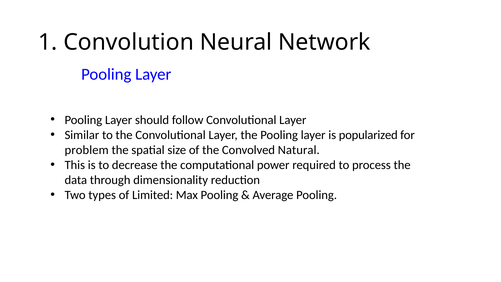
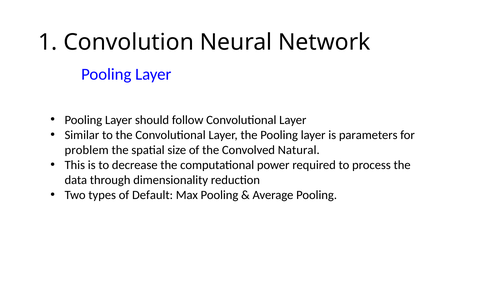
popularized: popularized -> parameters
Limited: Limited -> Default
